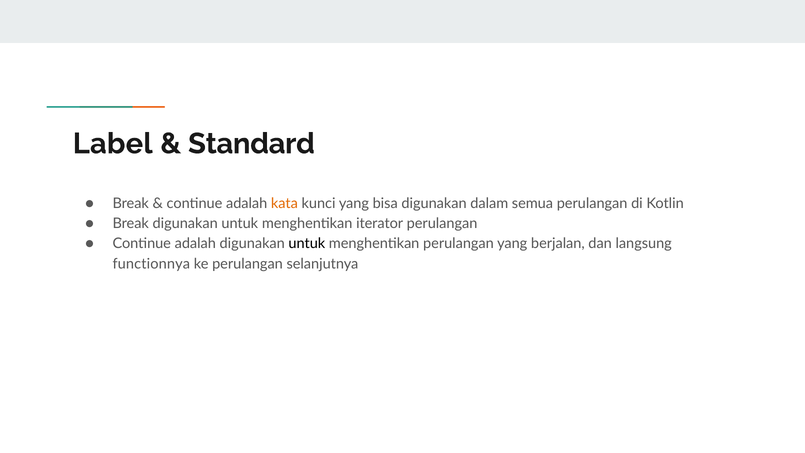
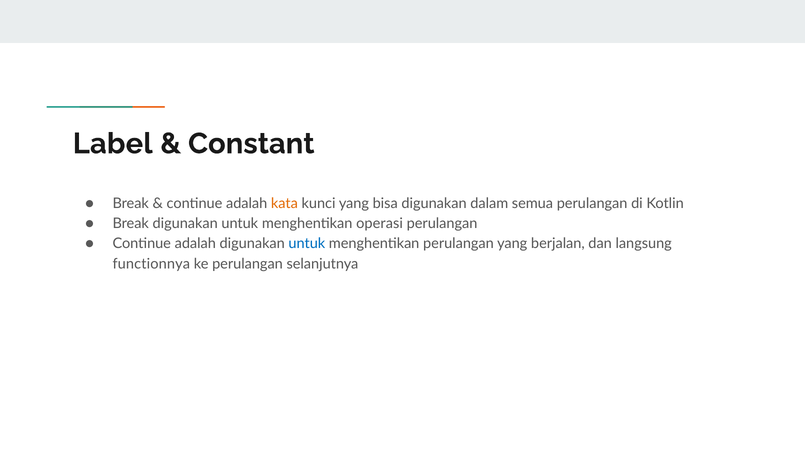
Standard: Standard -> Constant
iterator: iterator -> operasi
untuk at (307, 244) colour: black -> blue
